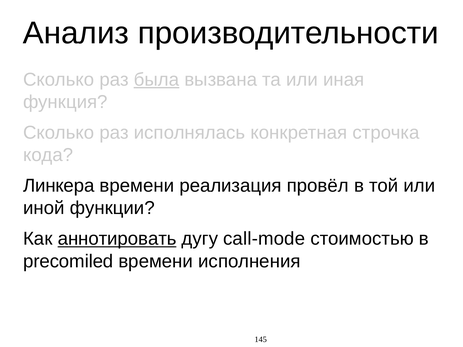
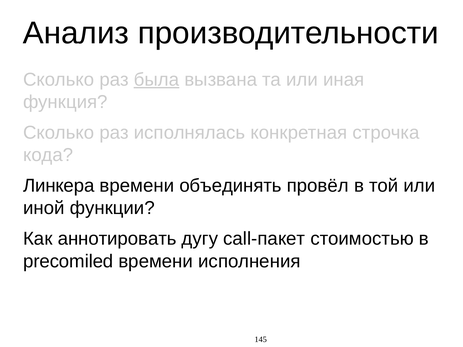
реализация: реализация -> объединять
аннотировать underline: present -> none
call-mode: call-mode -> call-пакет
